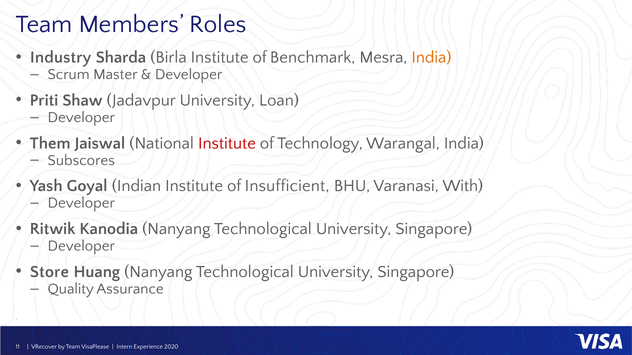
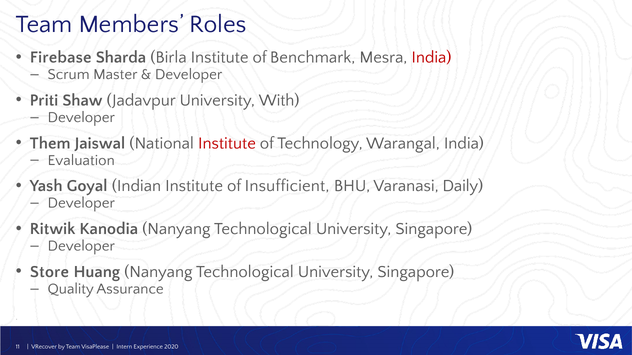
Industry: Industry -> Firebase
India at (431, 57) colour: orange -> red
Loan: Loan -> With
Subscores: Subscores -> Evaluation
With: With -> Daily
